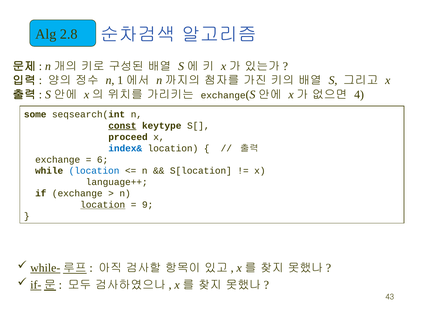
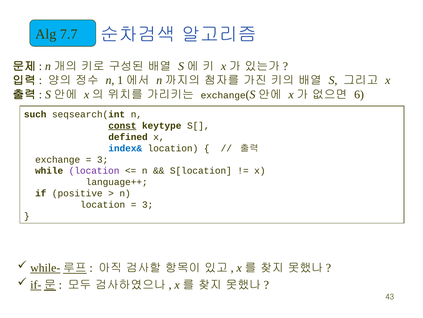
2.8: 2.8 -> 7.7
4: 4 -> 6
some: some -> such
proceed: proceed -> defined
6 at (103, 159): 6 -> 3
location at (94, 170) colour: blue -> purple
if exchange: exchange -> positive
location at (103, 204) underline: present -> none
9 at (148, 204): 9 -> 3
